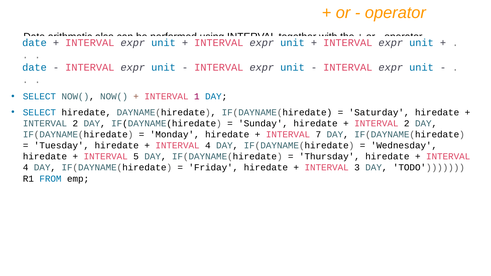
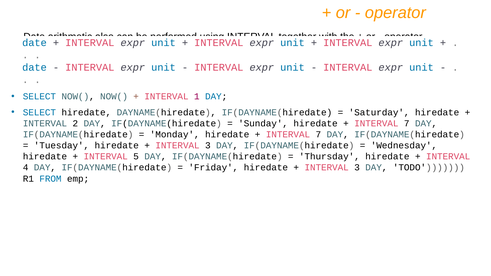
2 at (407, 124): 2 -> 7
4 at (208, 146): 4 -> 3
